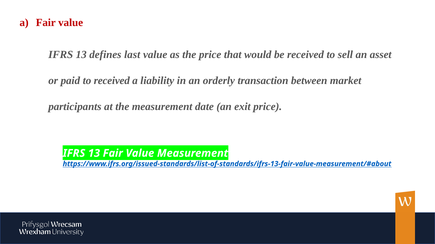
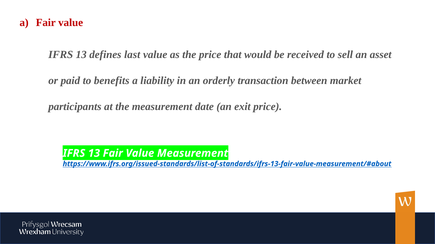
to received: received -> benefits
